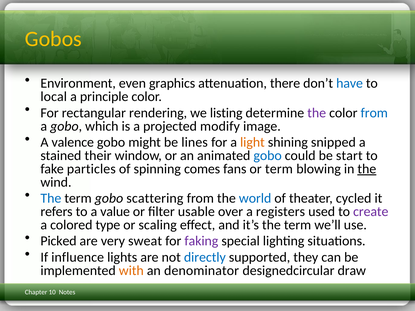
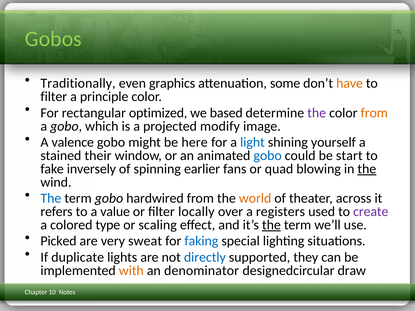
Gobos colour: yellow -> light green
Environment: Environment -> Traditionally
there: there -> some
have colour: blue -> orange
local at (54, 97): local -> filter
rendering: rendering -> optimized
listing: listing -> based
from at (374, 113) colour: blue -> orange
lines: lines -> here
light colour: orange -> blue
snipped: snipped -> yourself
particles: particles -> inversely
comes: comes -> earlier
or term: term -> quad
scattering: scattering -> hardwired
world colour: blue -> orange
cycled: cycled -> across
usable: usable -> locally
the at (271, 225) underline: none -> present
faking colour: purple -> blue
influence: influence -> duplicate
